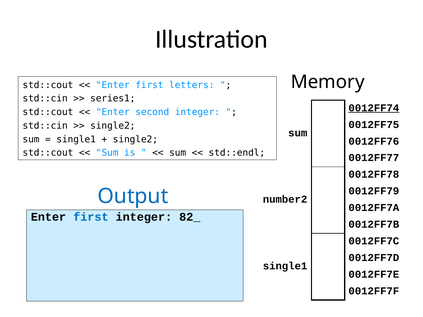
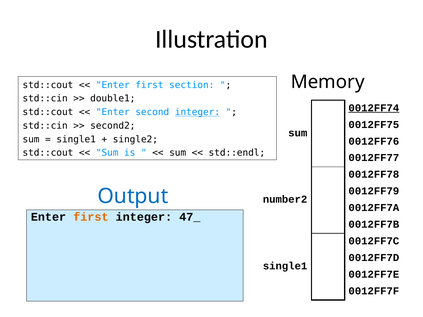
letters: letters -> section
series1: series1 -> double1
integer at (197, 112) underline: none -> present
single2 at (113, 126): single2 -> second2
first at (91, 217) colour: blue -> orange
82_: 82_ -> 47_
